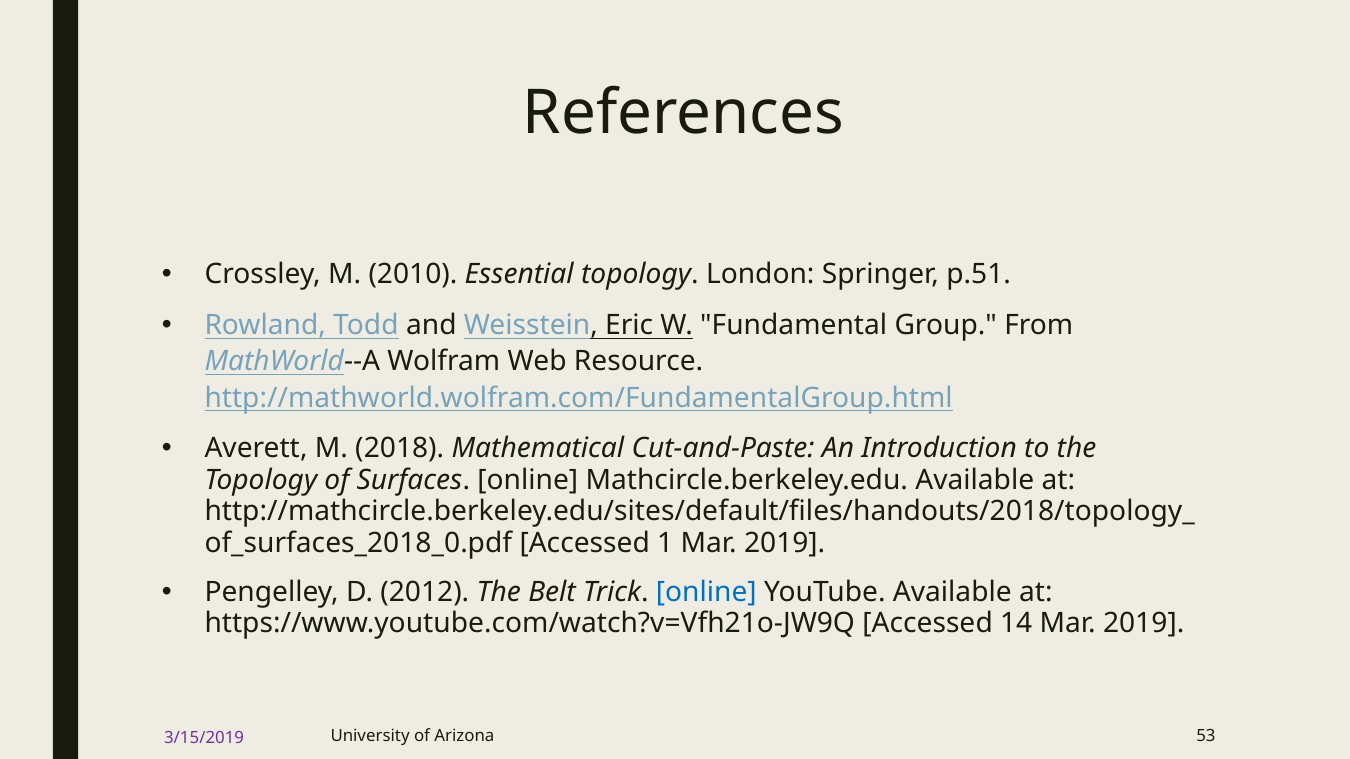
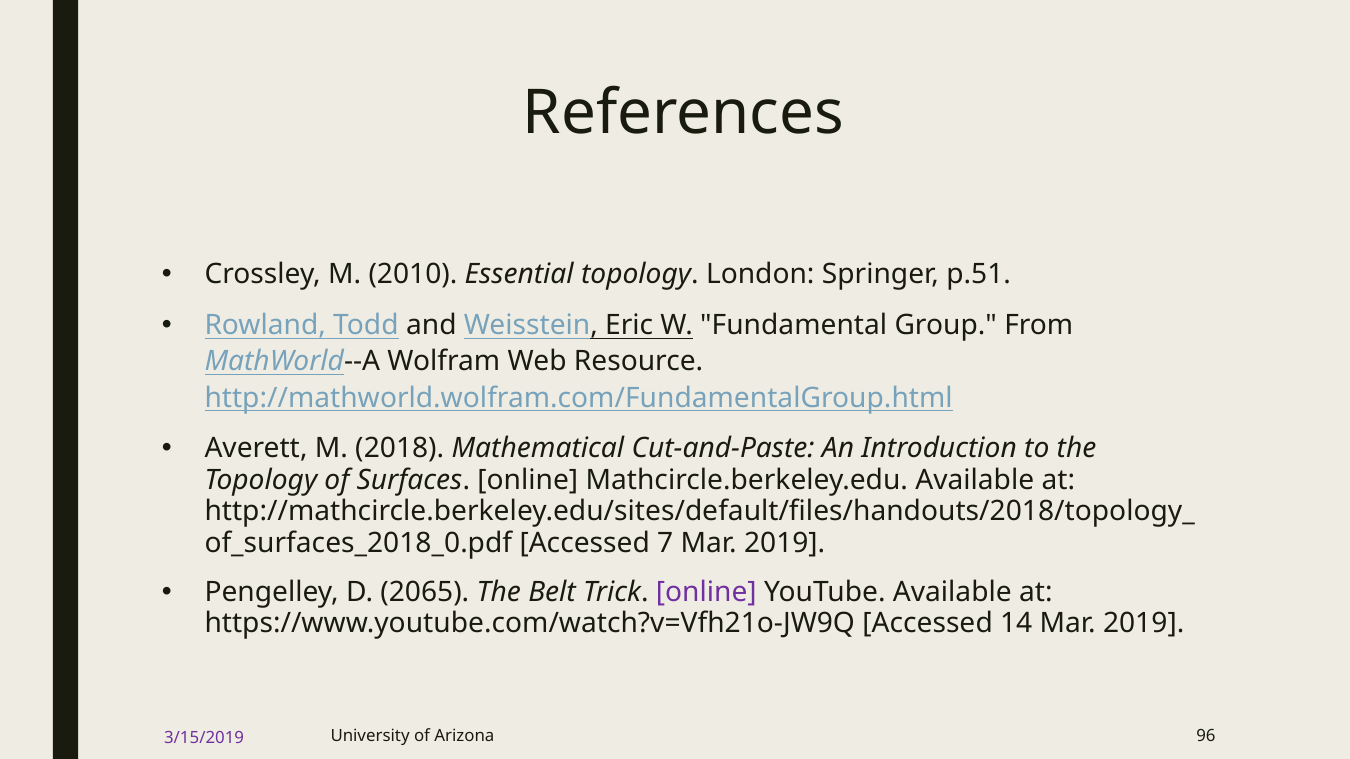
1: 1 -> 7
2012: 2012 -> 2065
online at (706, 592) colour: blue -> purple
53: 53 -> 96
